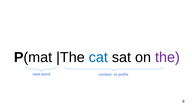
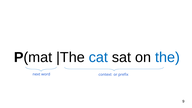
the colour: purple -> blue
